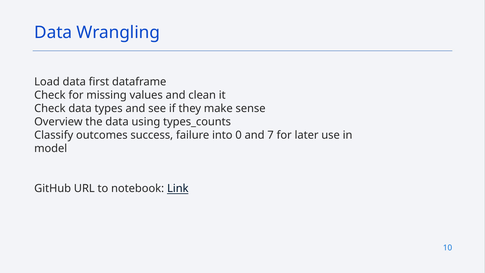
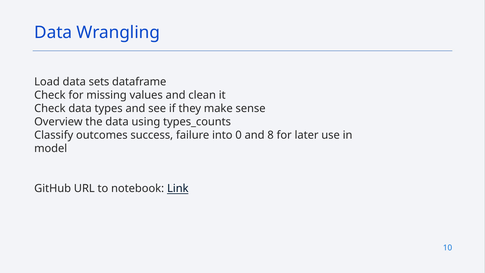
first: first -> sets
7: 7 -> 8
